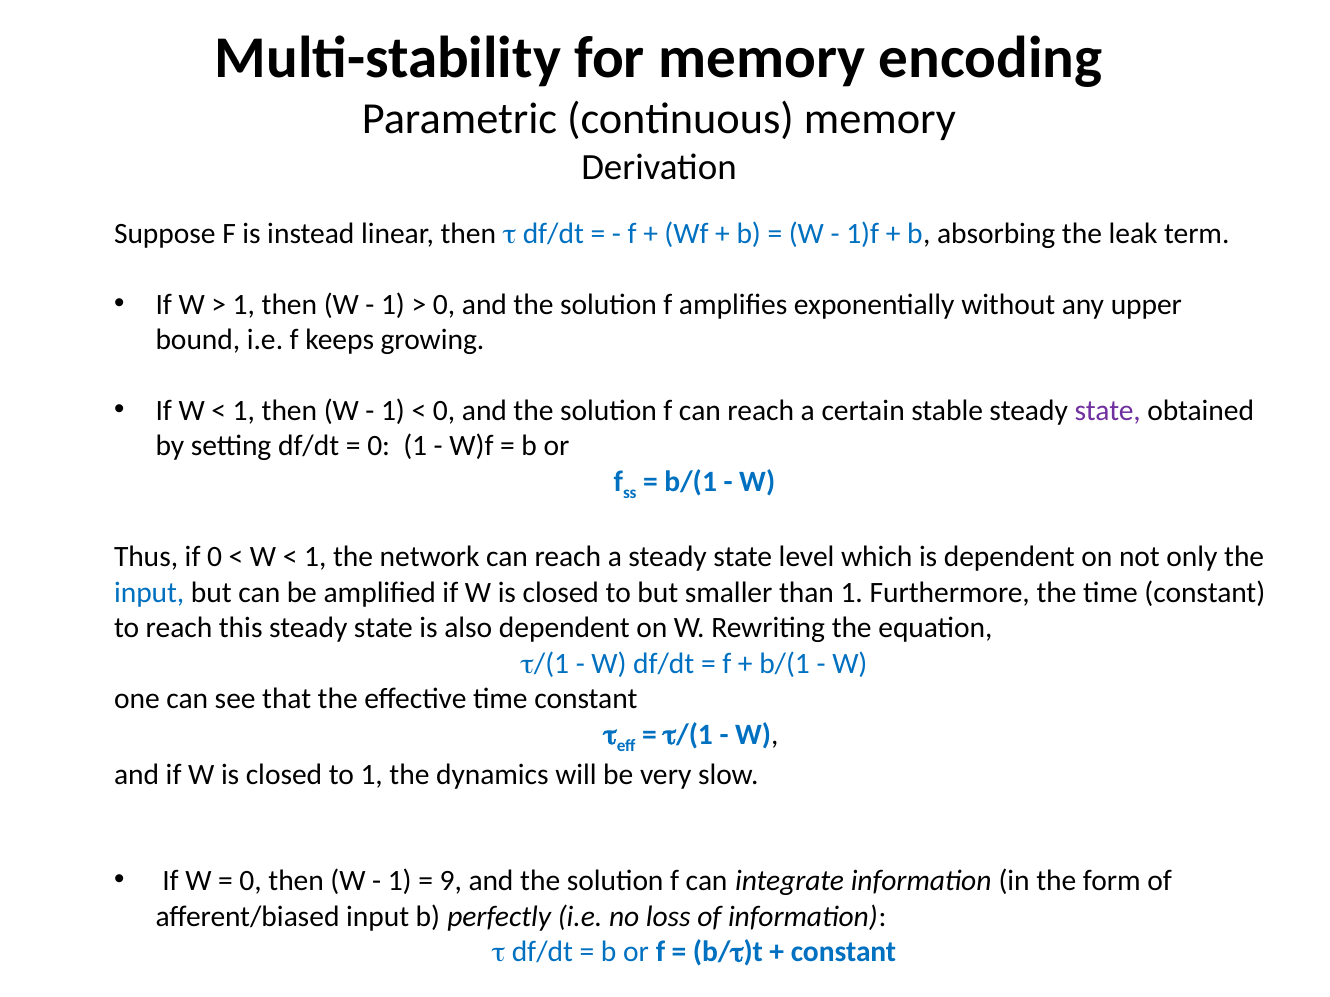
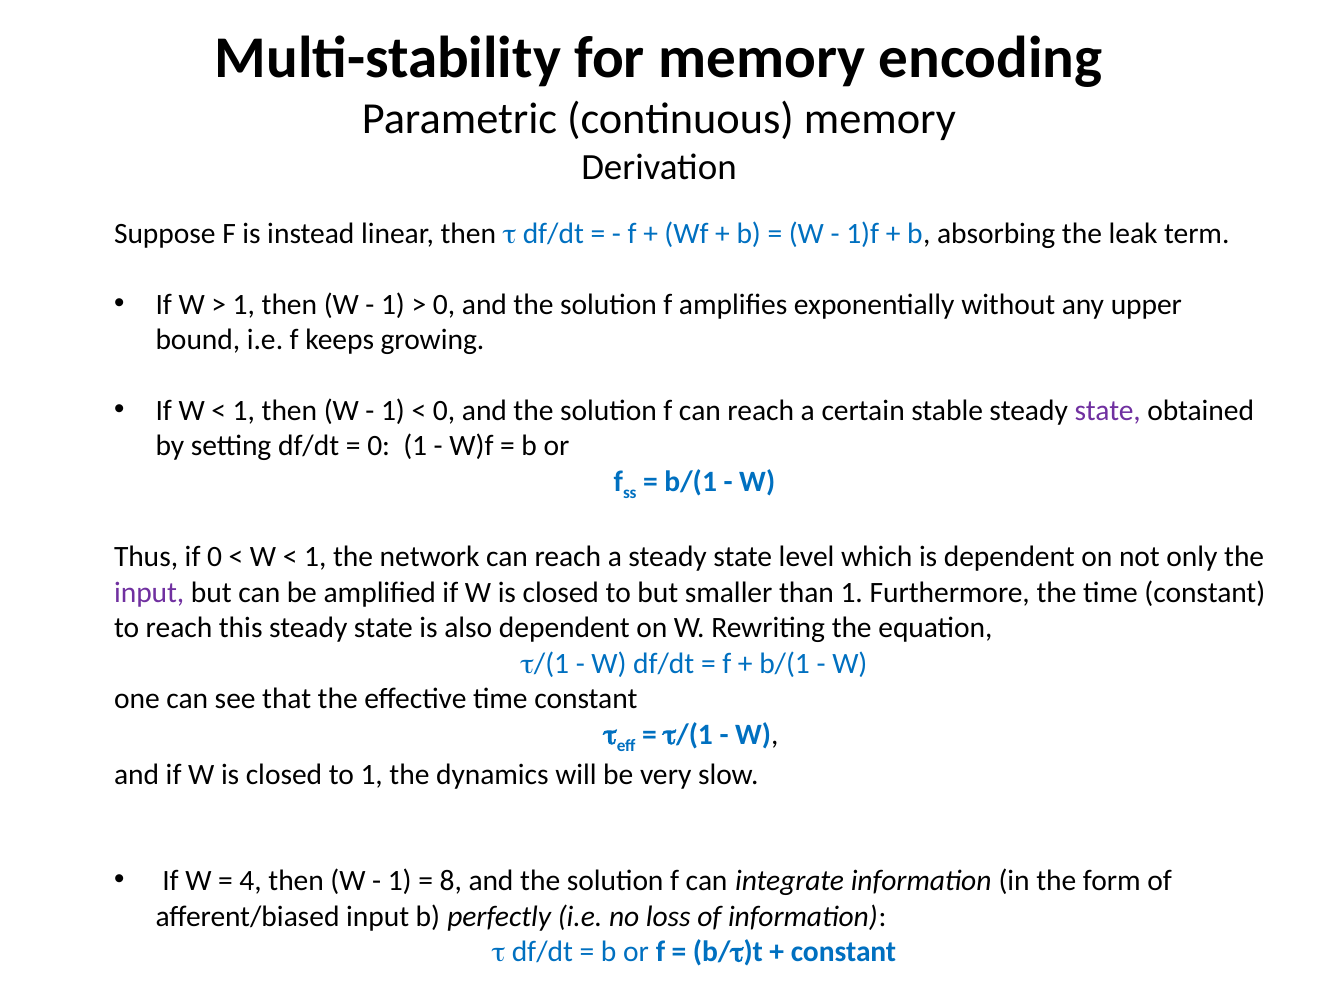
input at (149, 593) colour: blue -> purple
0 at (251, 881): 0 -> 4
9: 9 -> 8
